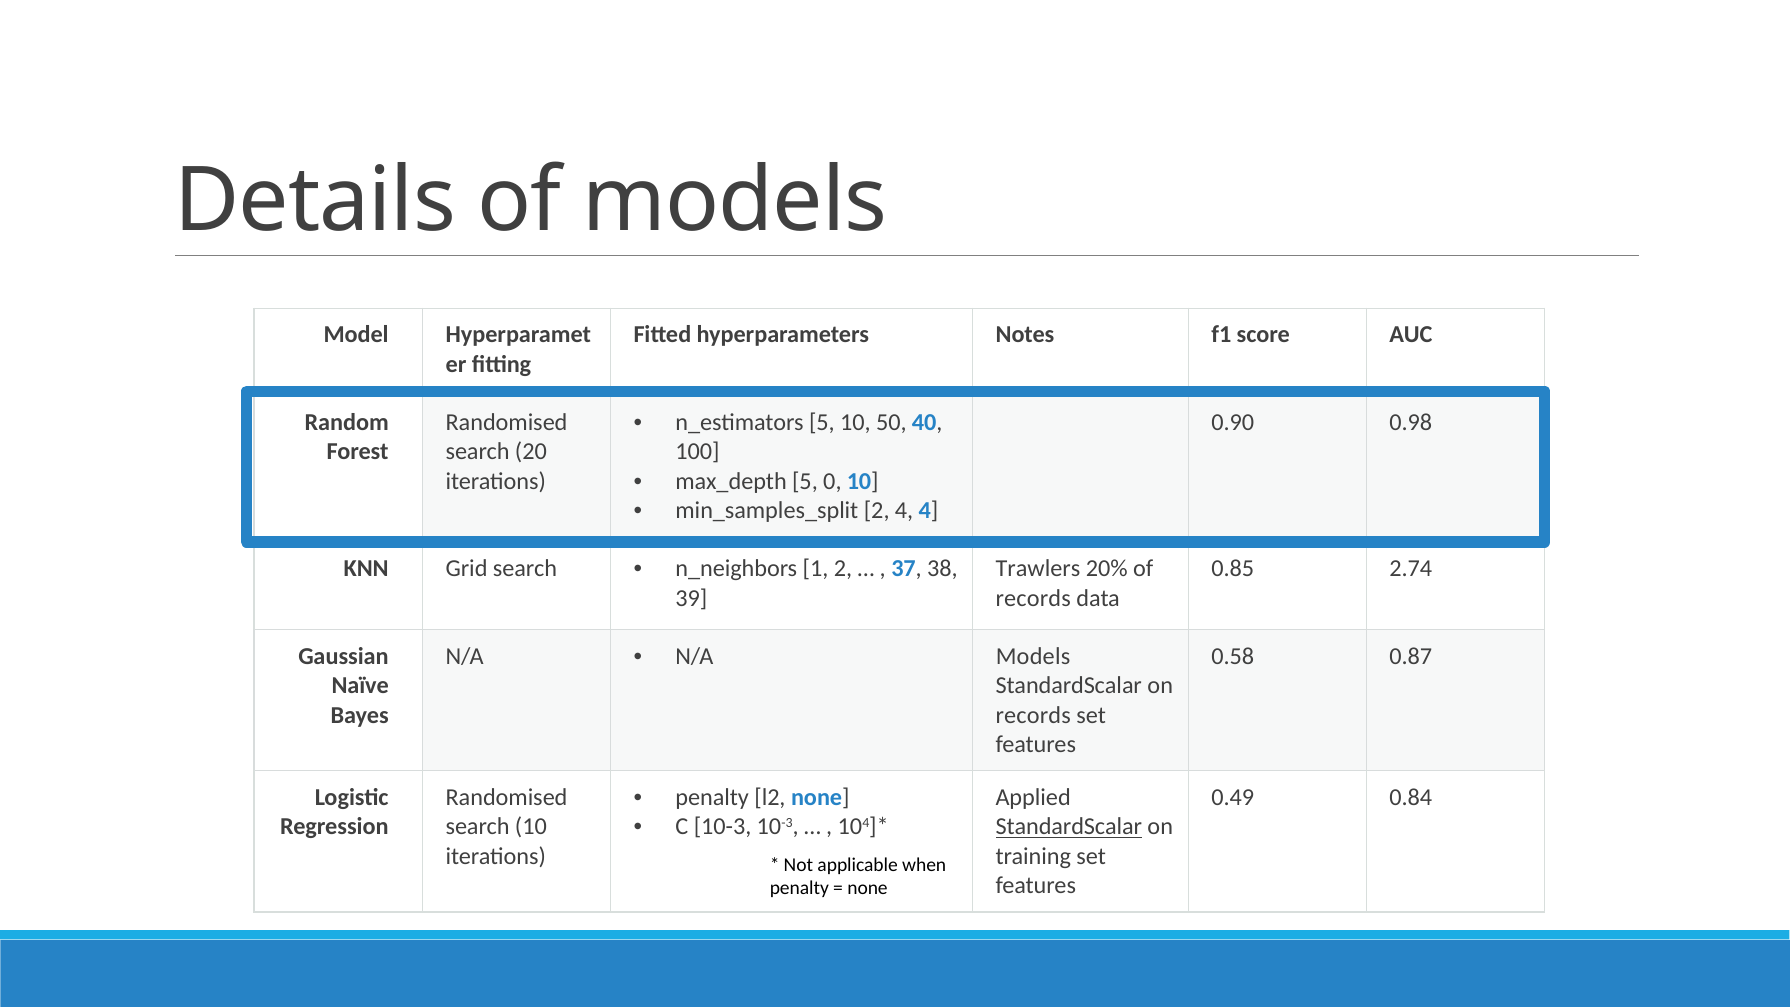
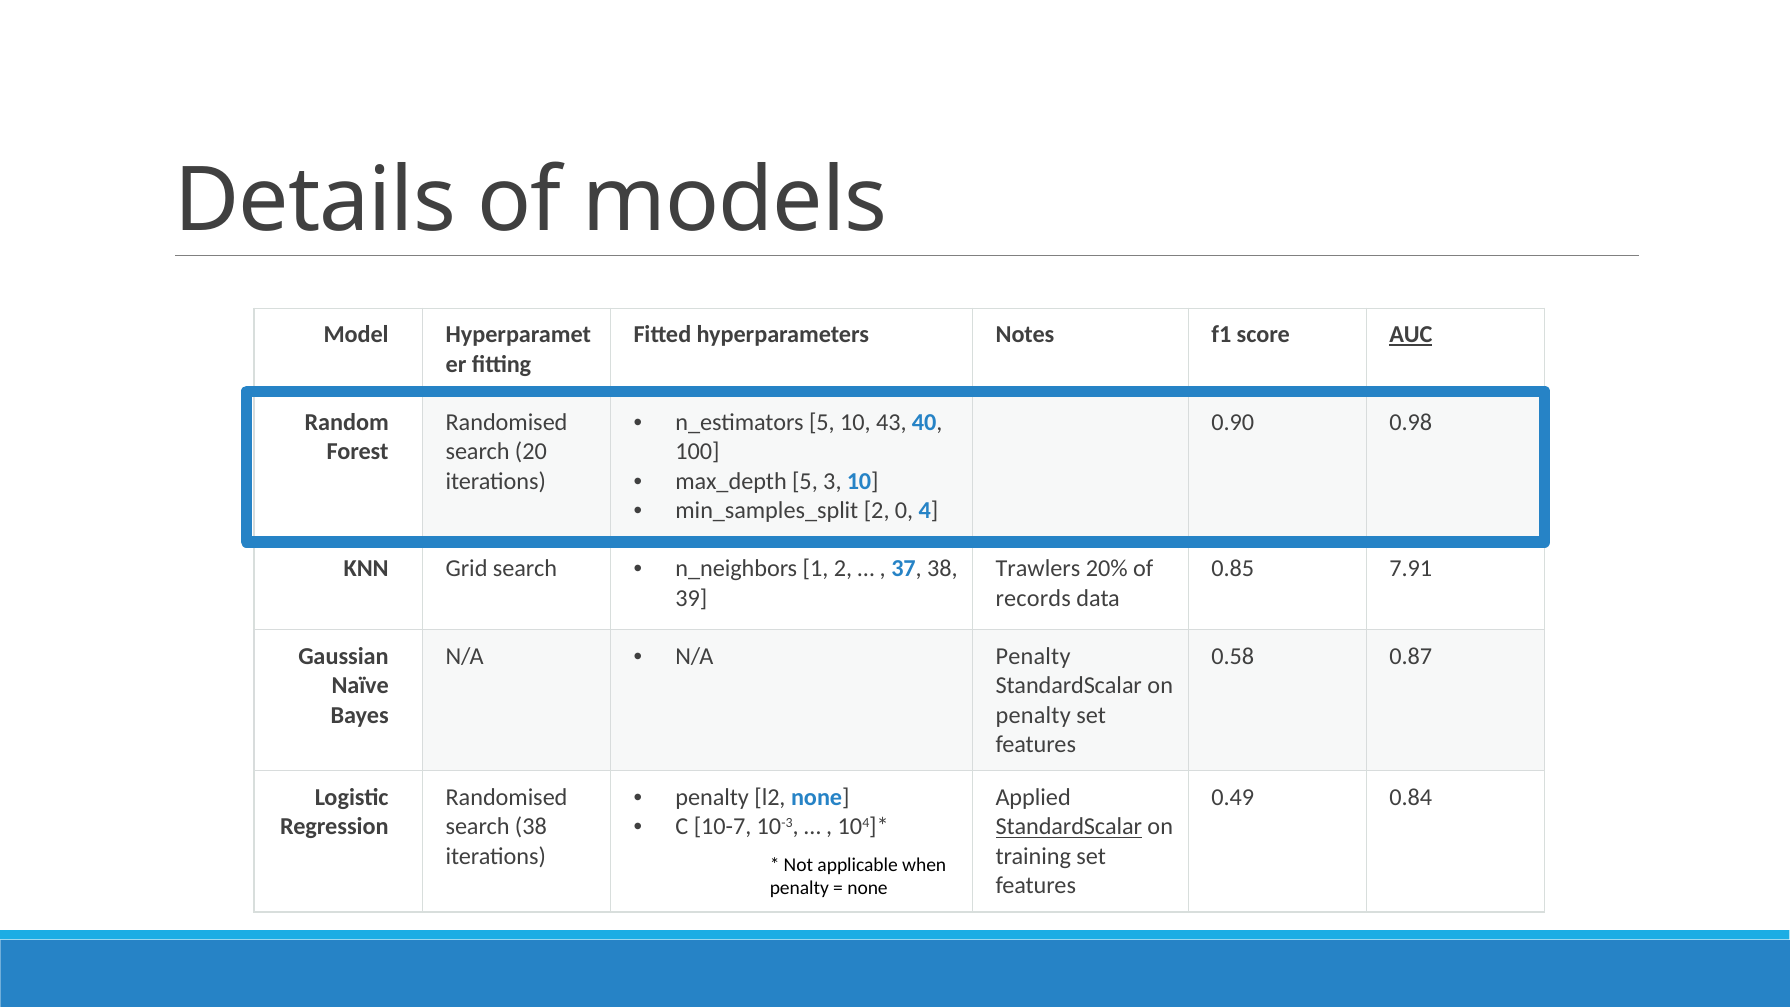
AUC underline: none -> present
50: 50 -> 43
0: 0 -> 3
2 4: 4 -> 0
2.74: 2.74 -> 7.91
N/A Models: Models -> Penalty
records at (1033, 715): records -> penalty
C 10-3: 10-3 -> 10-7
search 10: 10 -> 38
